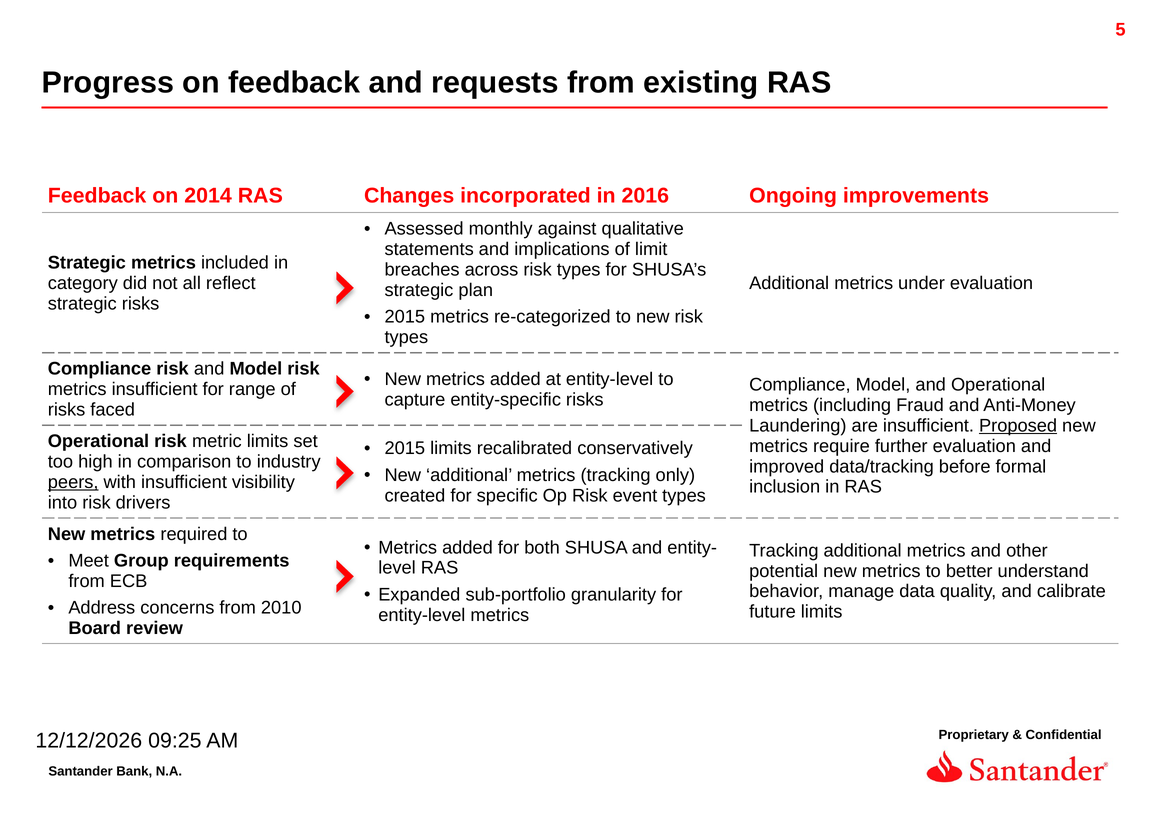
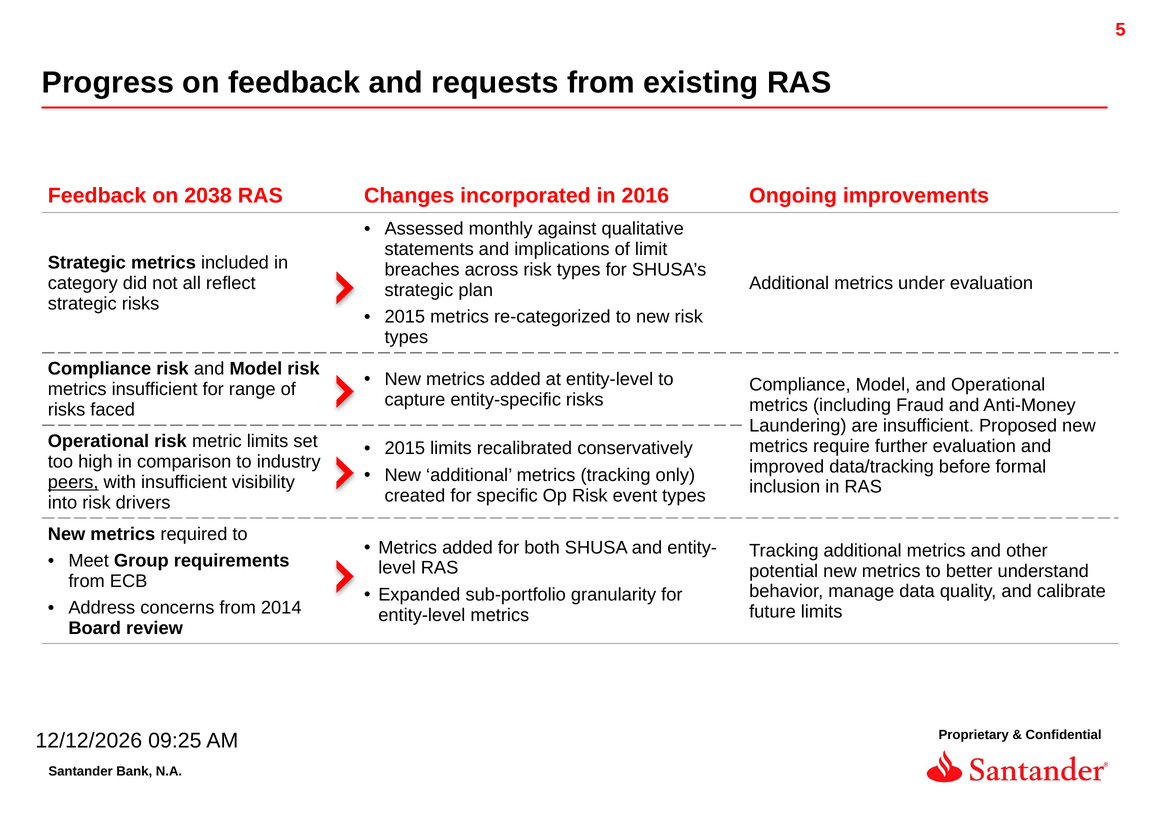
2014: 2014 -> 2038
Proposed underline: present -> none
2010: 2010 -> 2014
